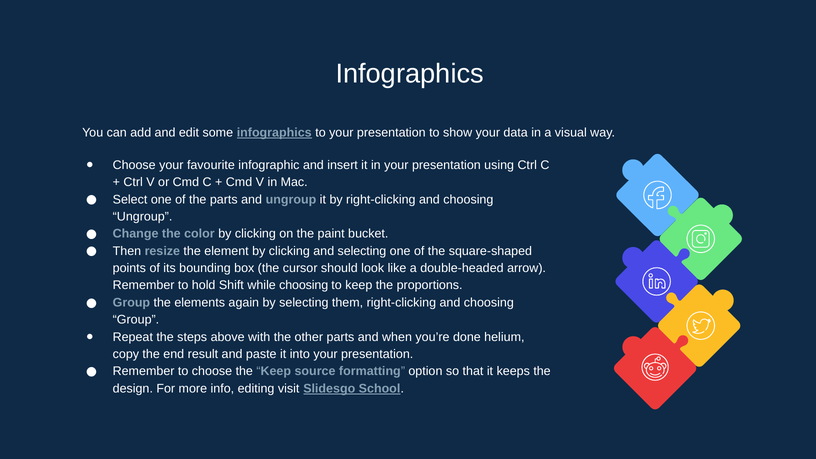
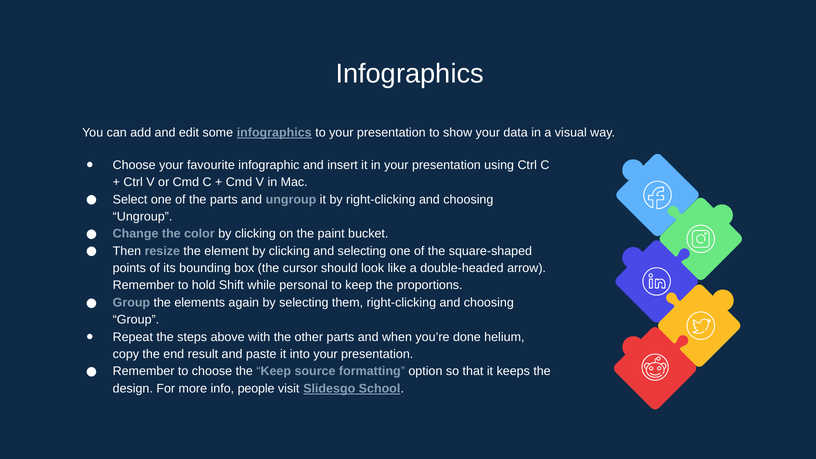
while choosing: choosing -> personal
editing: editing -> people
